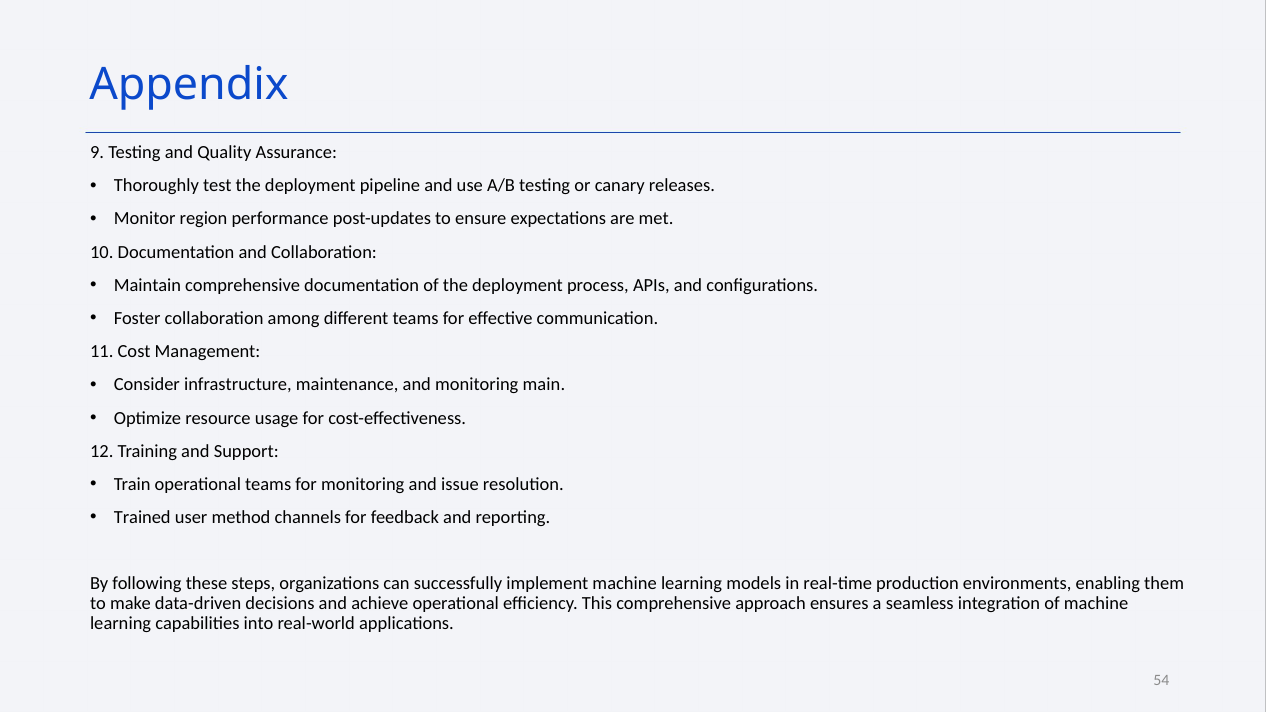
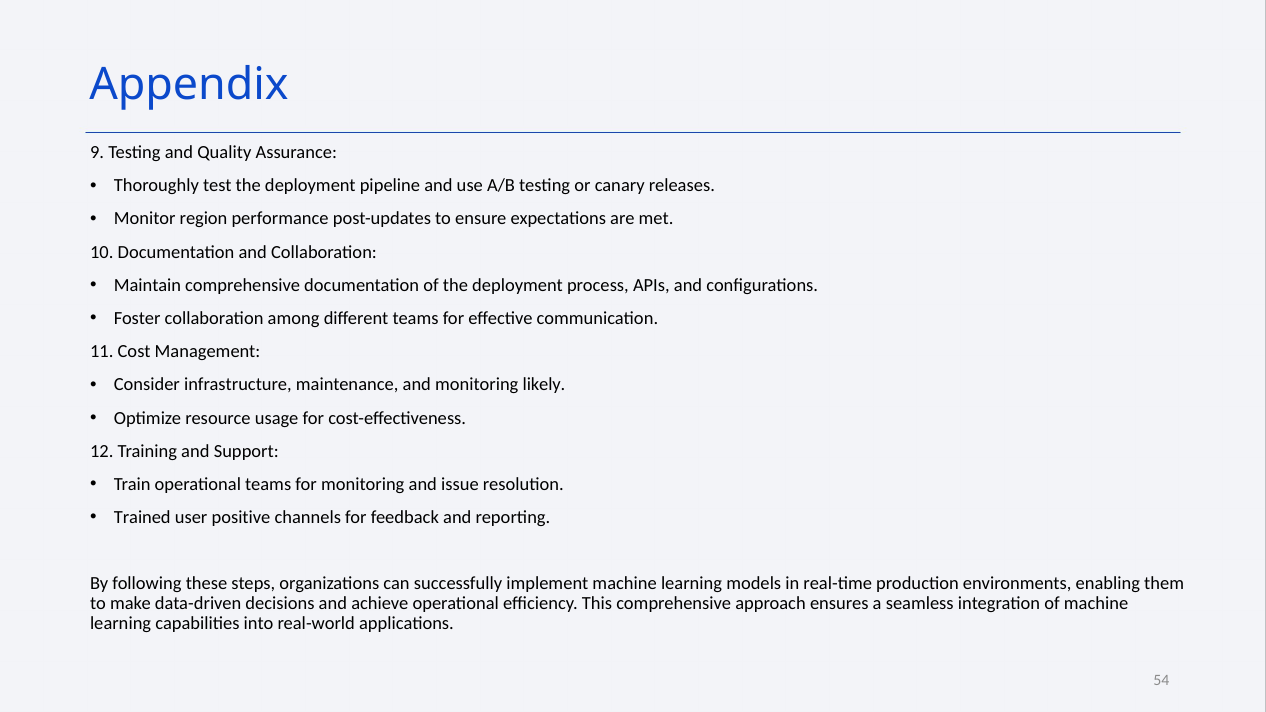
main: main -> likely
method: method -> positive
